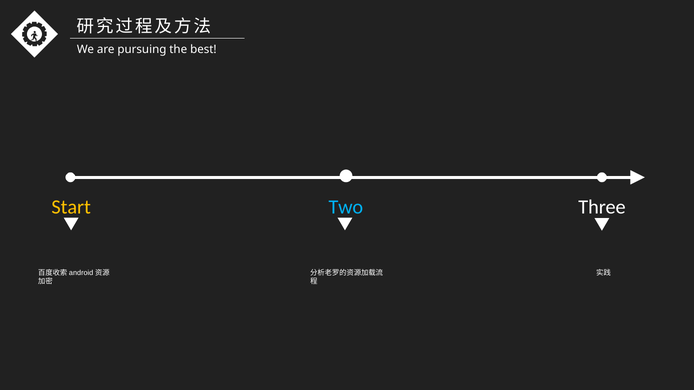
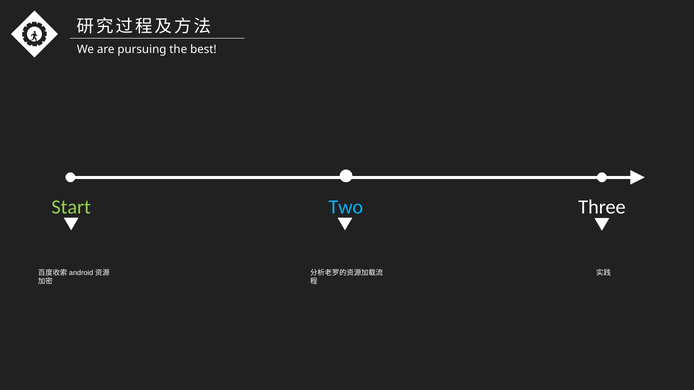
Start colour: yellow -> light green
